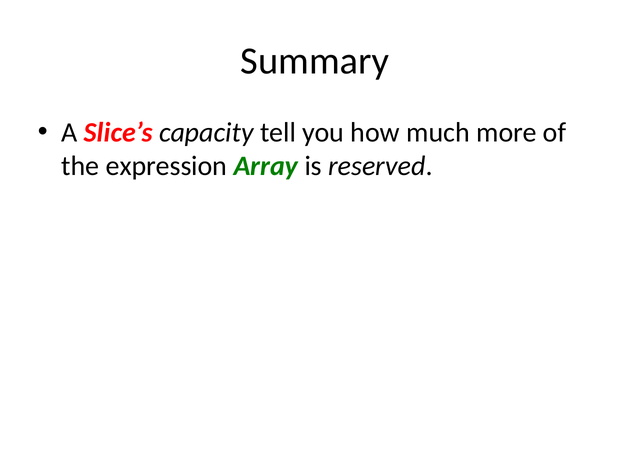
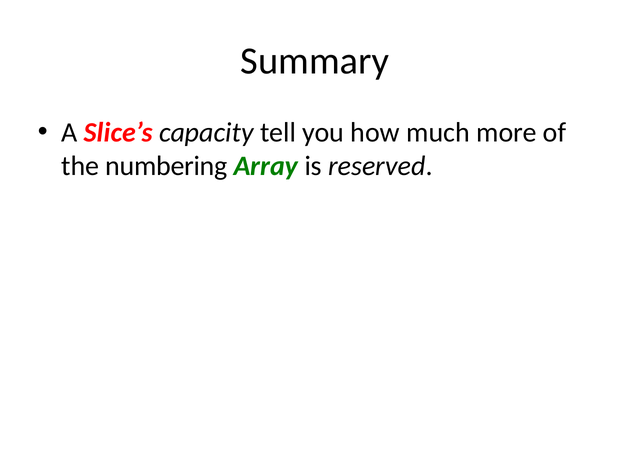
expression: expression -> numbering
